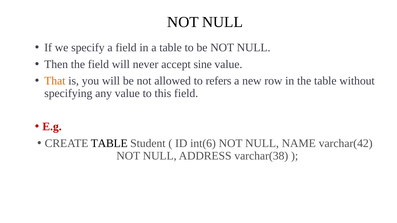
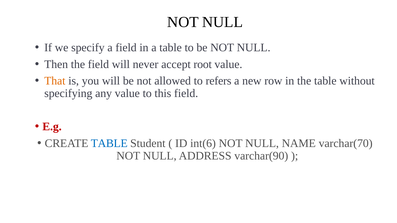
sine: sine -> root
TABLE at (109, 143) colour: black -> blue
varchar(42: varchar(42 -> varchar(70
varchar(38: varchar(38 -> varchar(90
